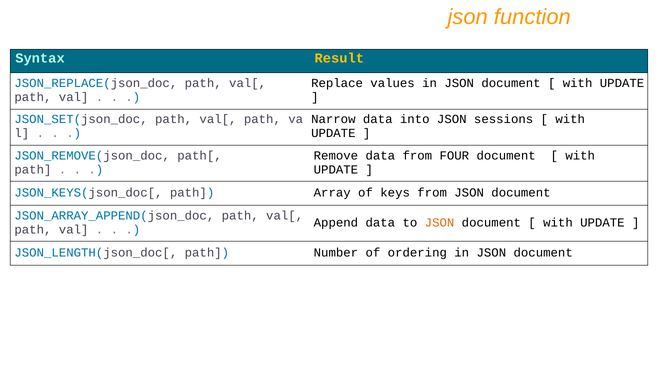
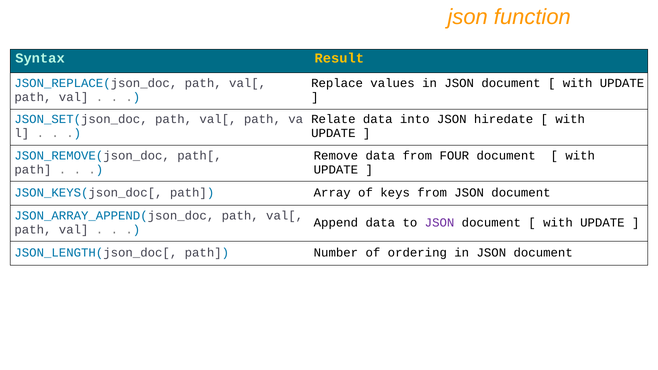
Narrow: Narrow -> Relate
sessions: sessions -> hiredate
JSON at (440, 223) colour: orange -> purple
